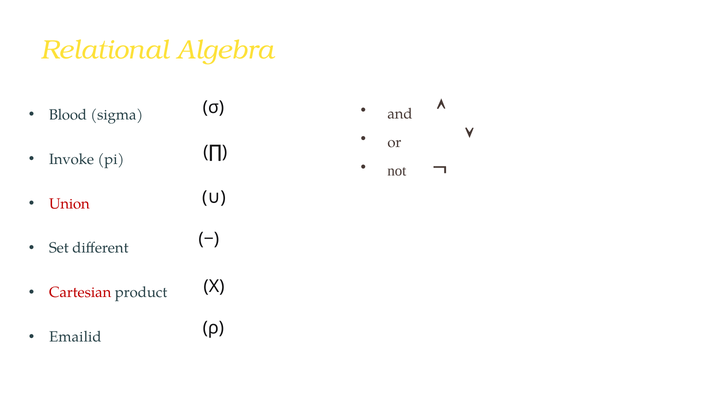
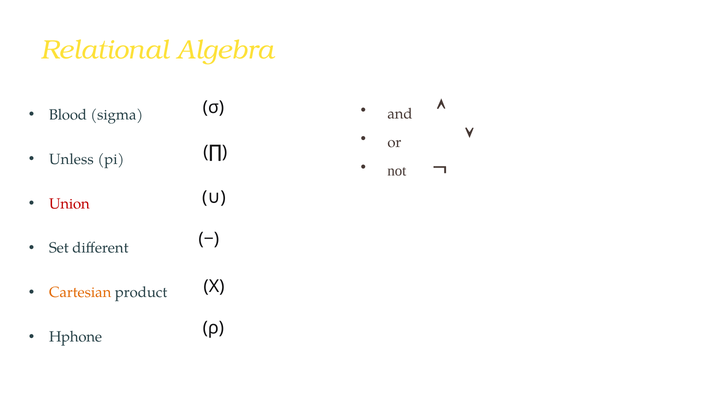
Invoke: Invoke -> Unless
Cartesian colour: red -> orange
Emailid: Emailid -> Hphone
